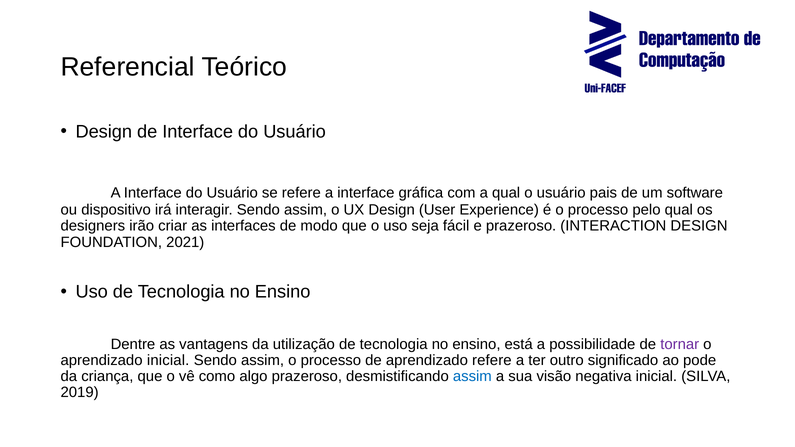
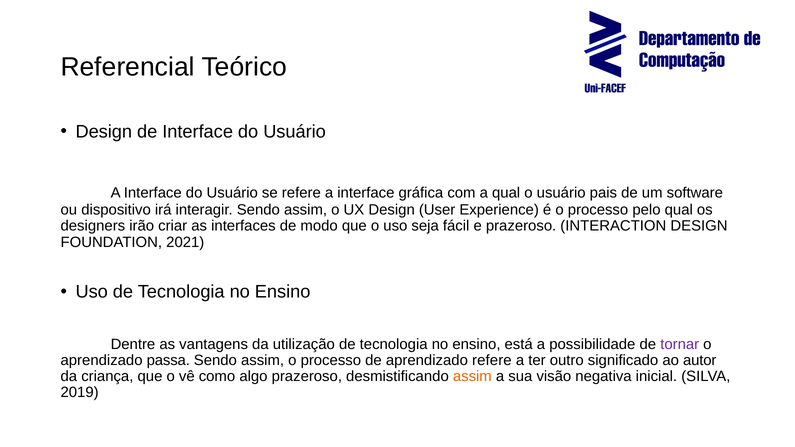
aprendizado inicial: inicial -> passa
pode: pode -> autor
assim at (472, 376) colour: blue -> orange
